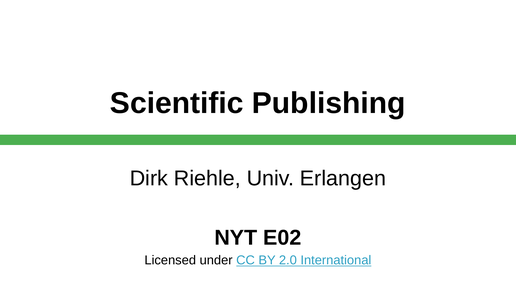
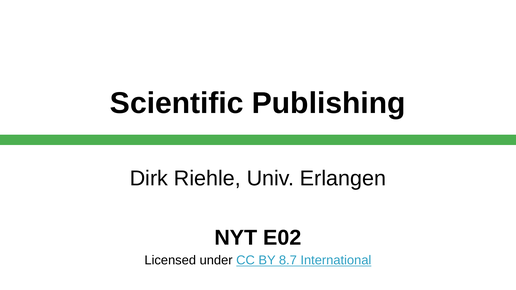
2.0: 2.0 -> 8.7
